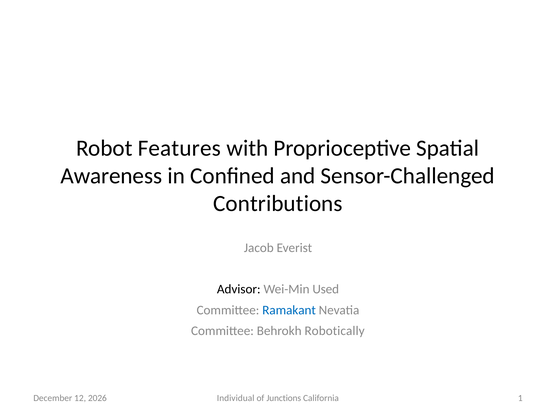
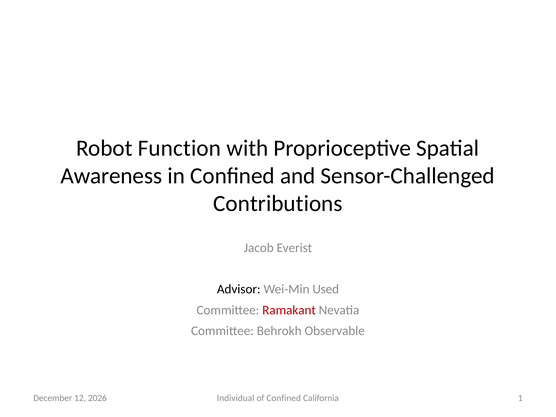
Features: Features -> Function
Ramakant colour: blue -> red
Robotically: Robotically -> Observable
of Junctions: Junctions -> Confined
